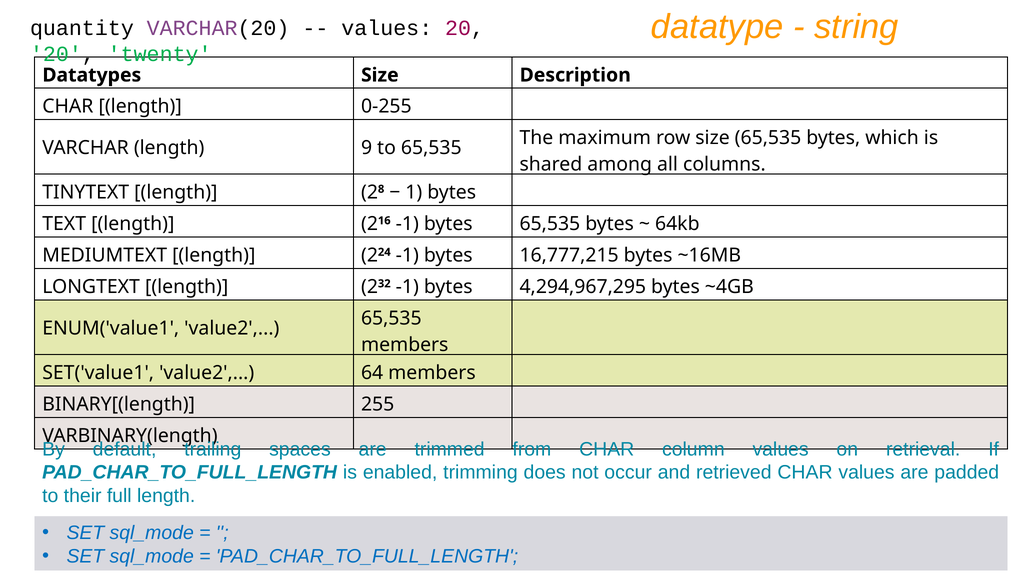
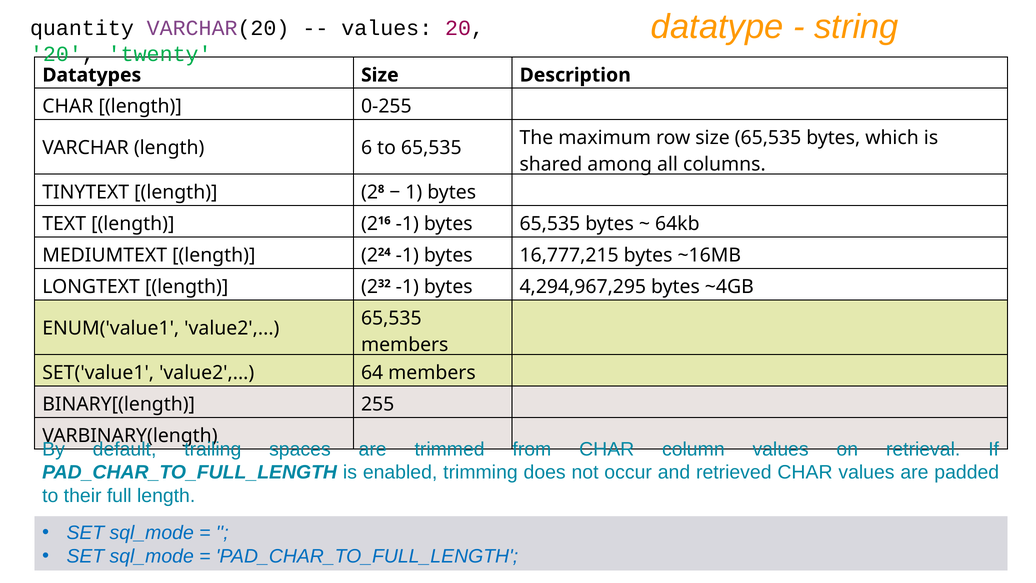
9: 9 -> 6
